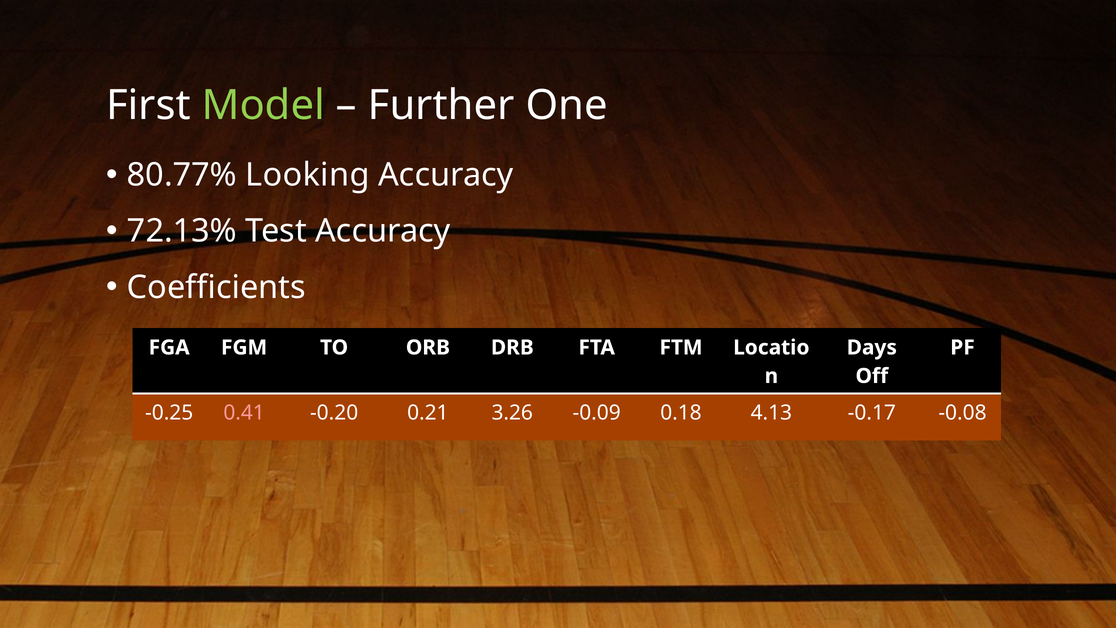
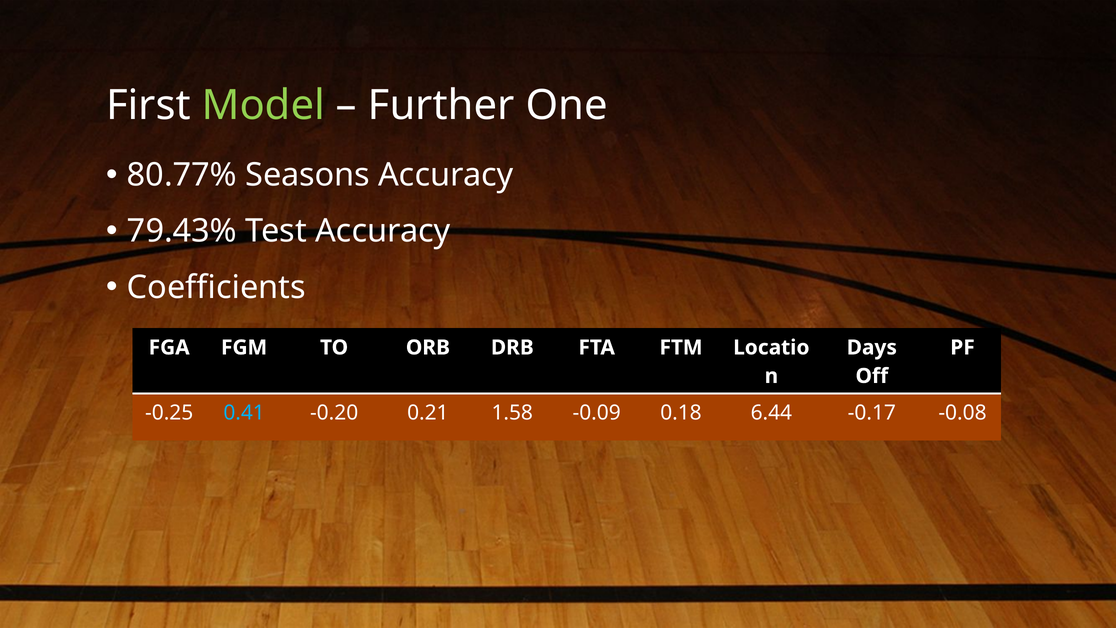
Looking: Looking -> Seasons
72.13%: 72.13% -> 79.43%
0.41 colour: pink -> light blue
3.26: 3.26 -> 1.58
4.13: 4.13 -> 6.44
